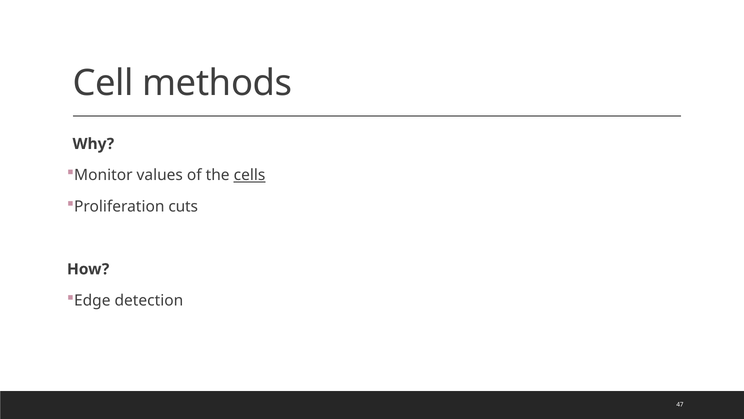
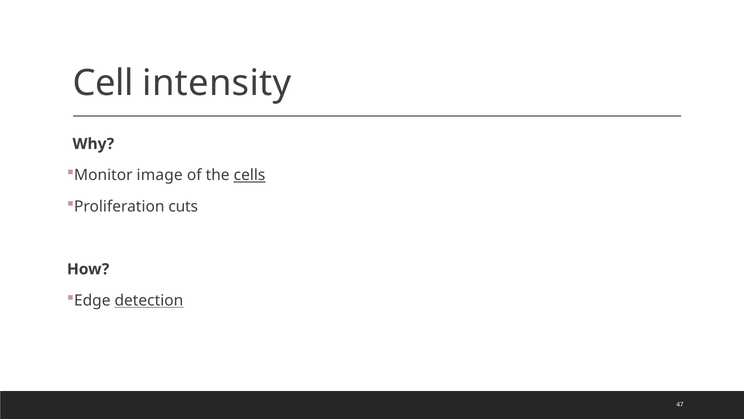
methods: methods -> intensity
values: values -> image
detection underline: none -> present
